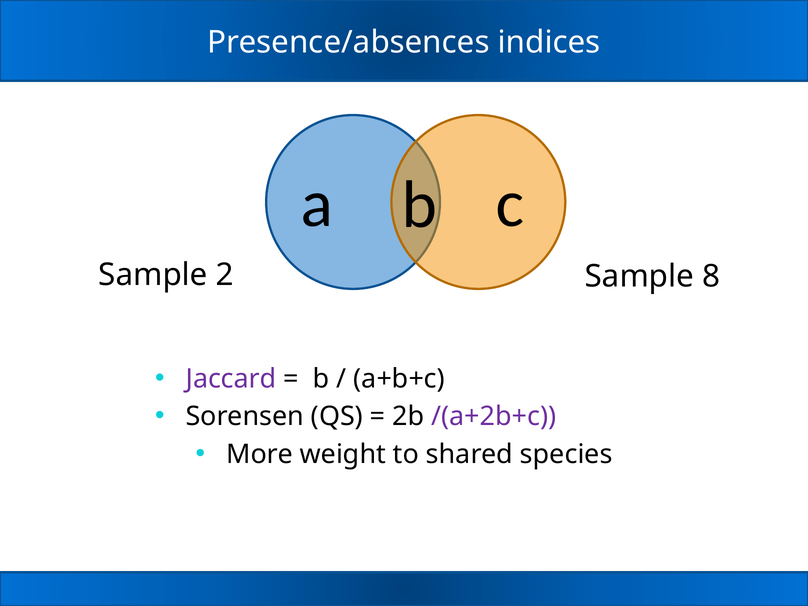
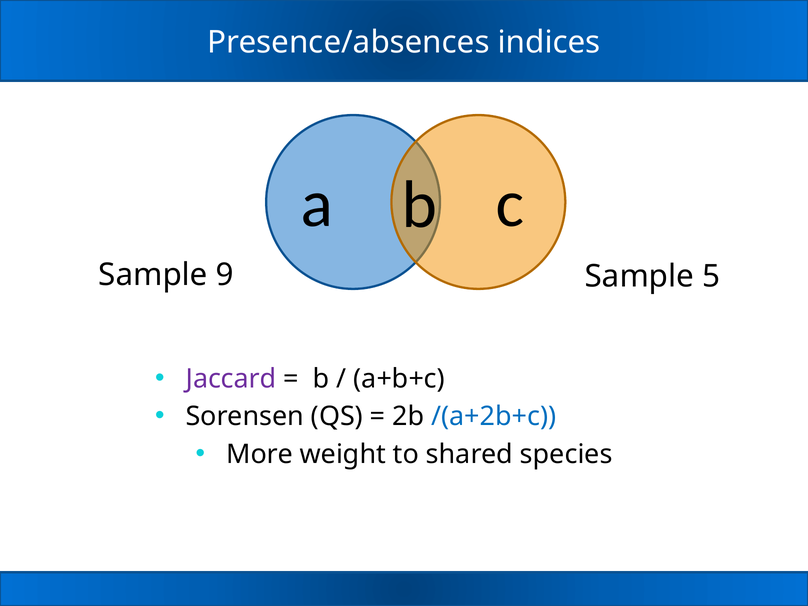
2: 2 -> 9
8: 8 -> 5
/(a+2b+c colour: purple -> blue
